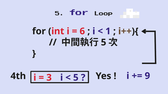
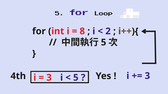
6: 6 -> 8
1: 1 -> 2
9 at (147, 76): 9 -> 3
